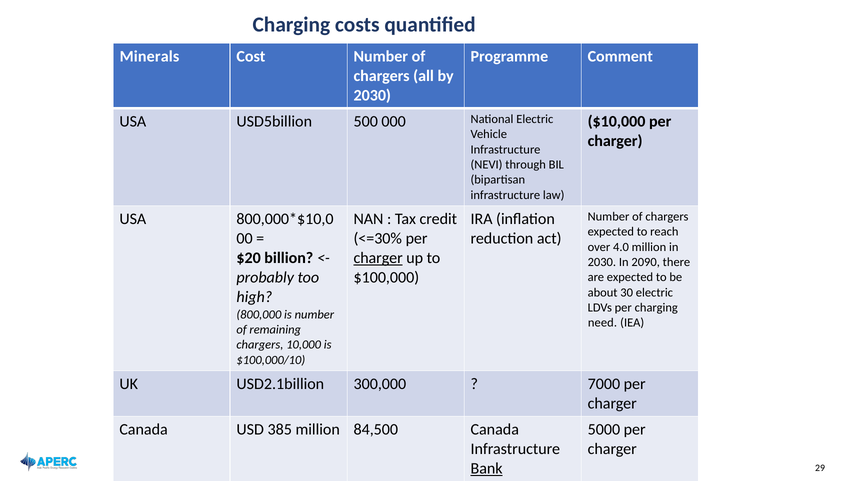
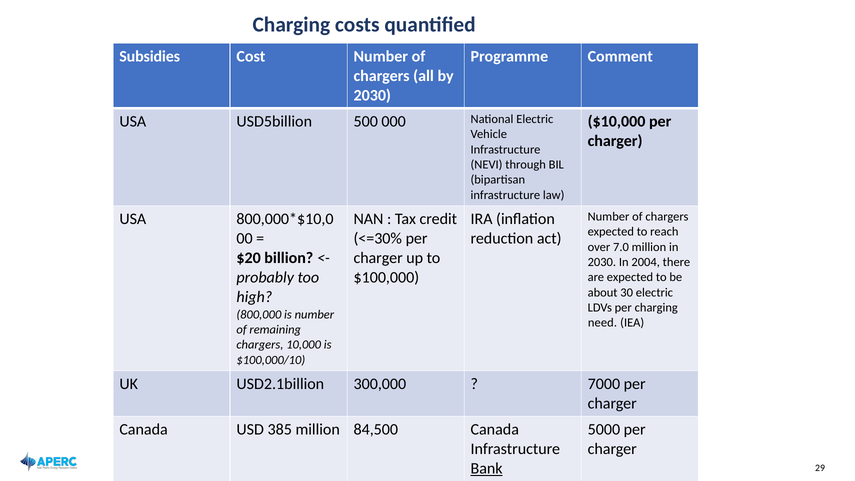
Minerals: Minerals -> Subsidies
4.0: 4.0 -> 7.0
charger at (378, 258) underline: present -> none
2090: 2090 -> 2004
